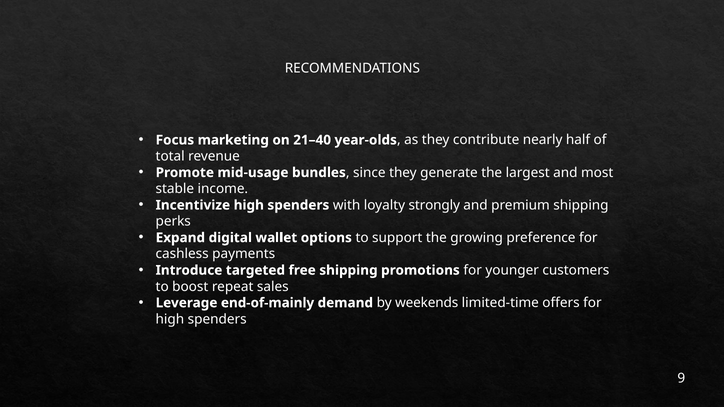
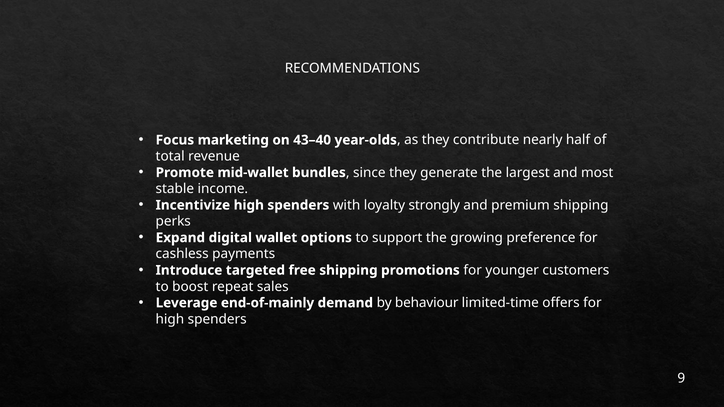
21–40: 21–40 -> 43–40
mid-usage: mid-usage -> mid-wallet
weekends: weekends -> behaviour
